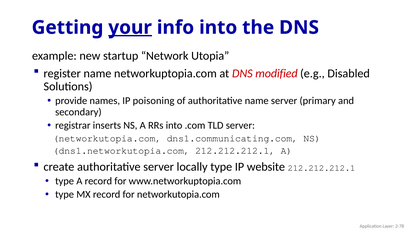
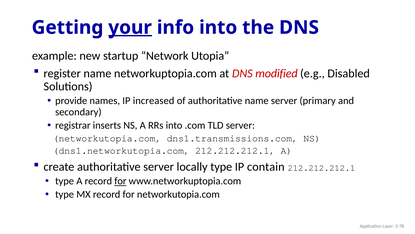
poisoning: poisoning -> increased
dns1.communicating.com: dns1.communicating.com -> dns1.transmissions.com
website: website -> contain
for at (120, 181) underline: none -> present
